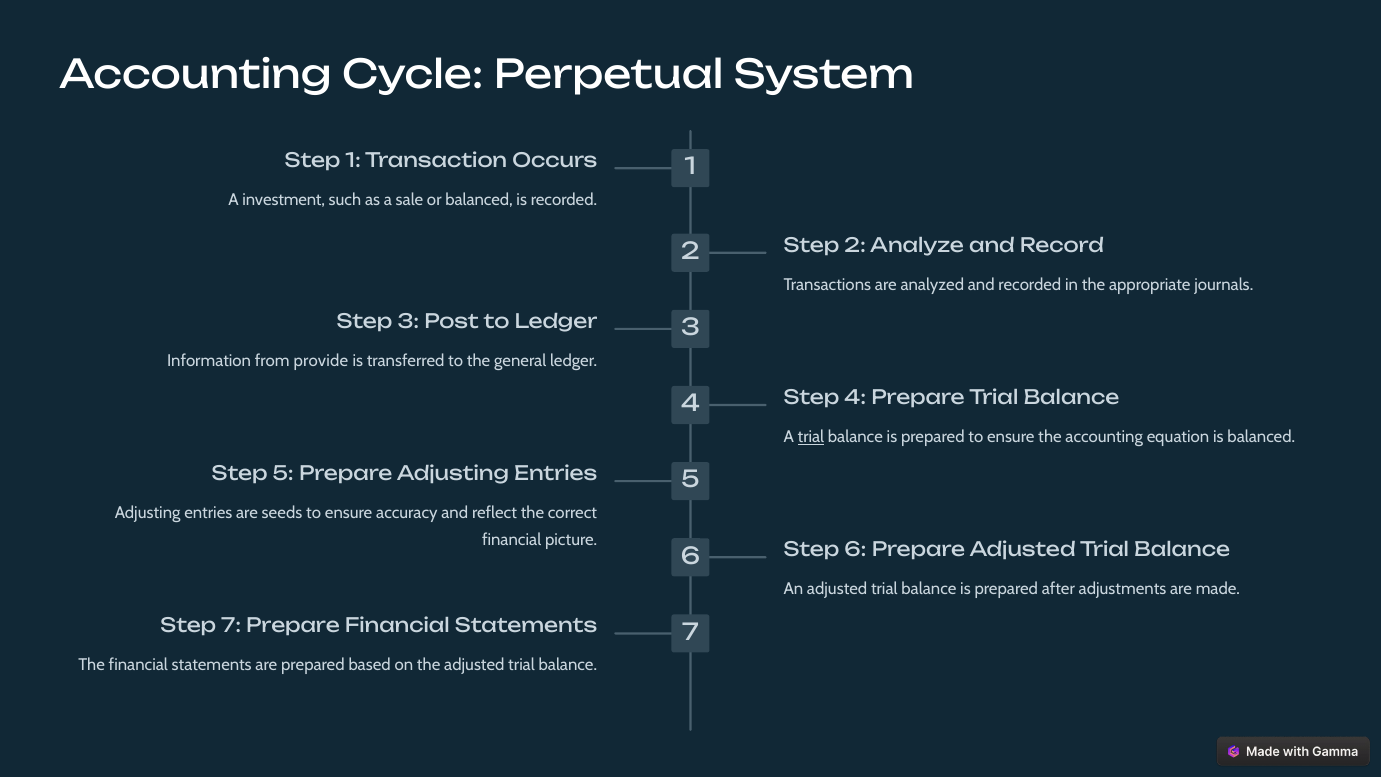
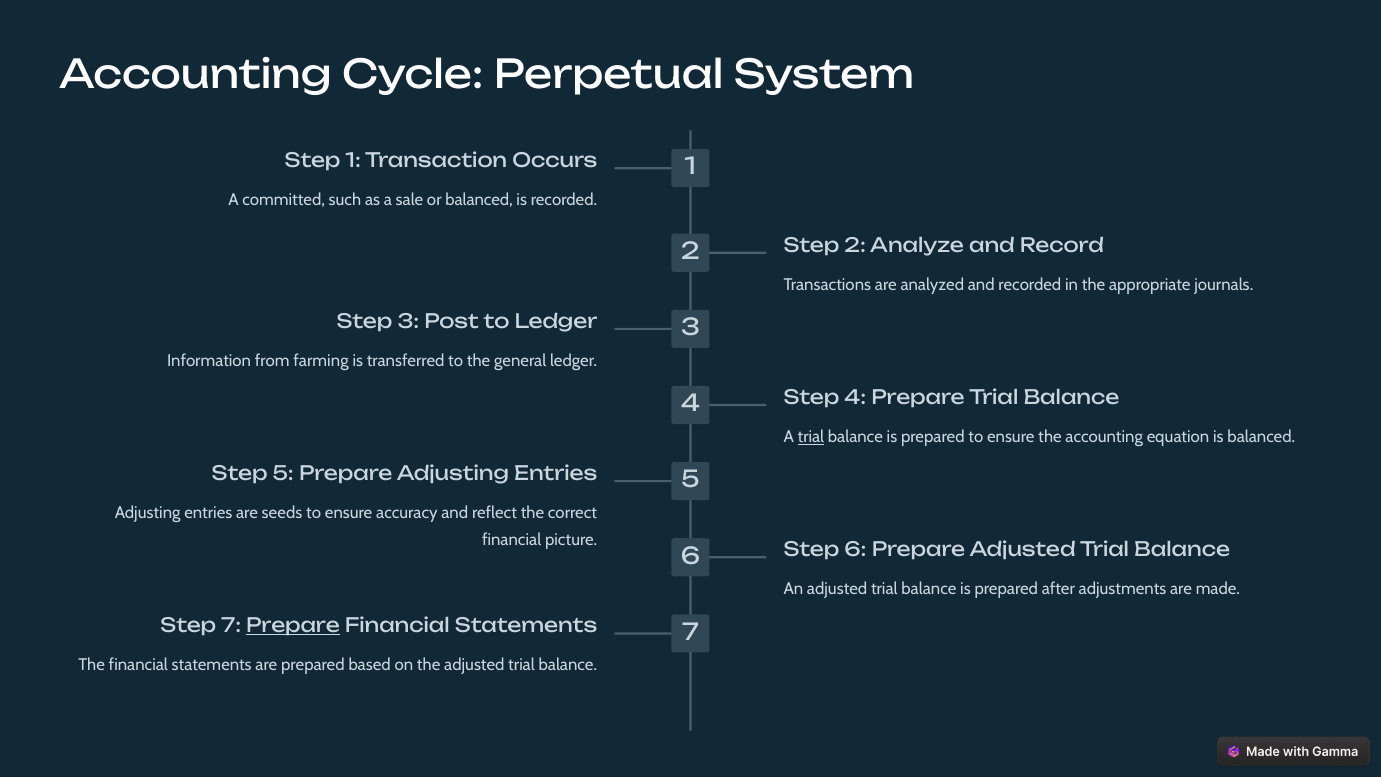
investment: investment -> committed
provide: provide -> farming
Prepare at (293, 626) underline: none -> present
